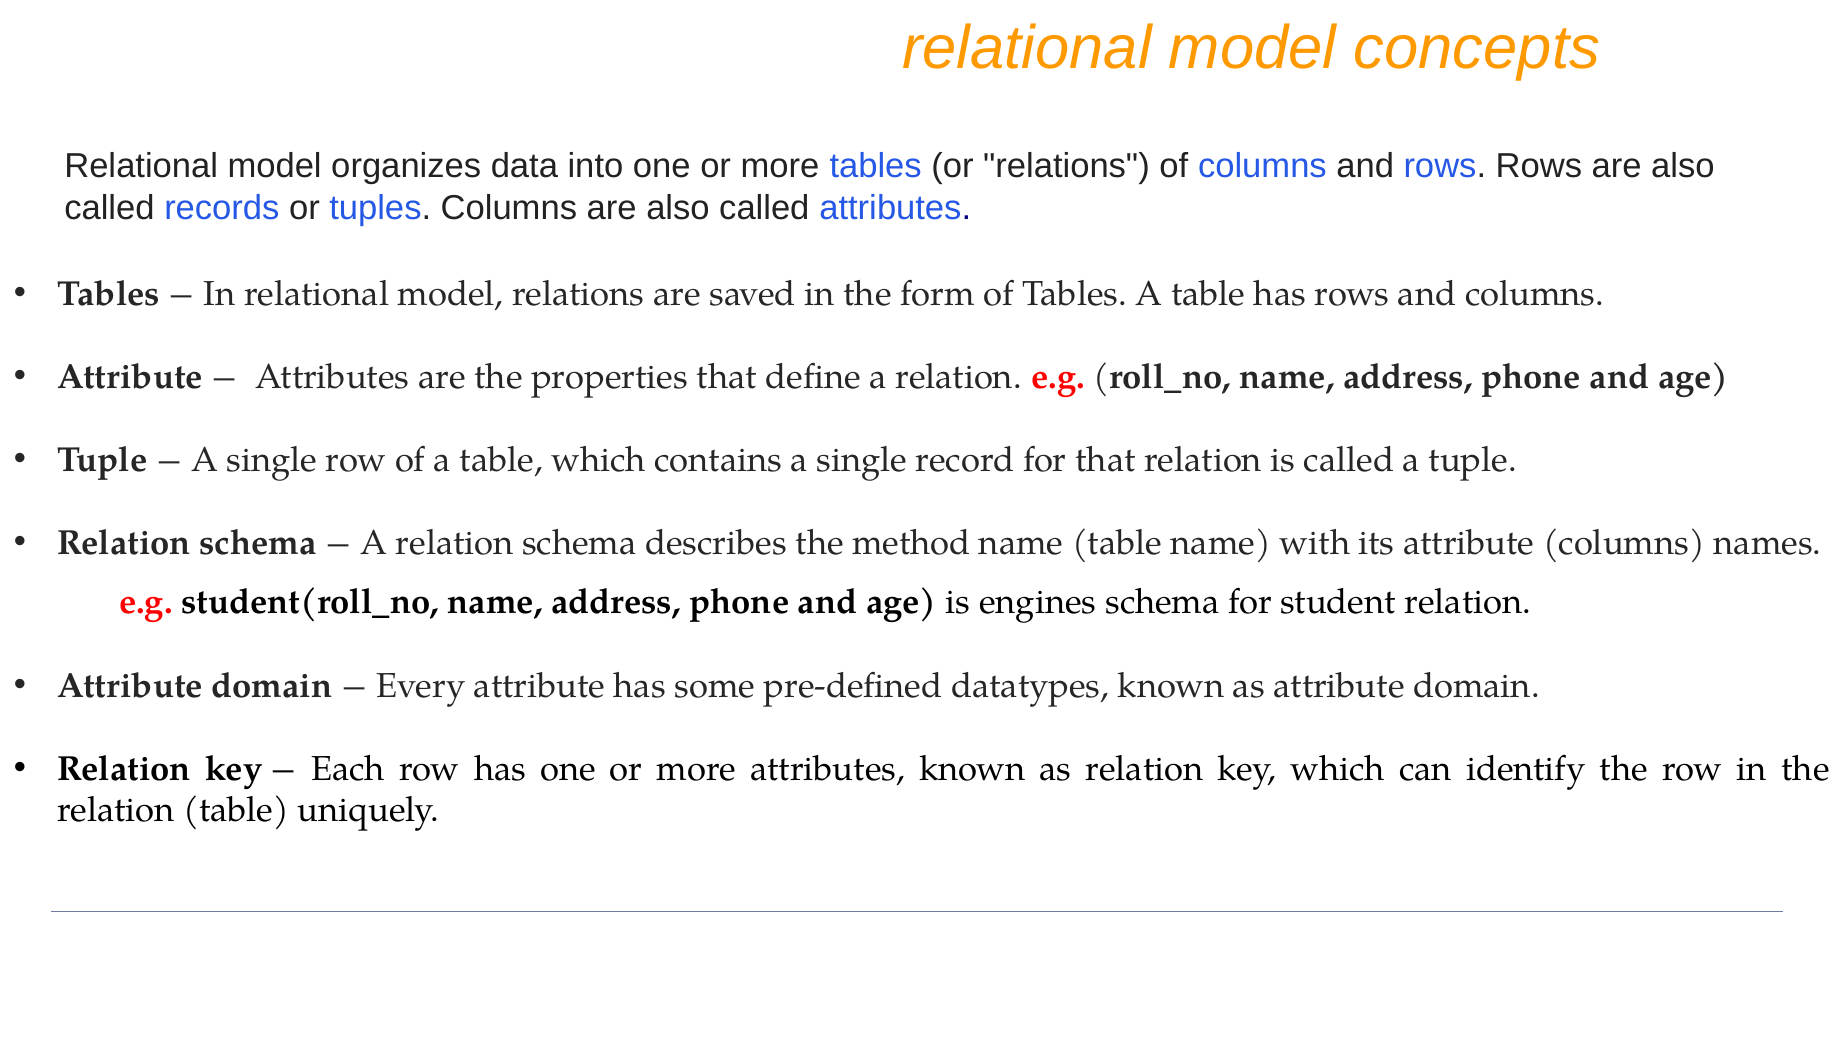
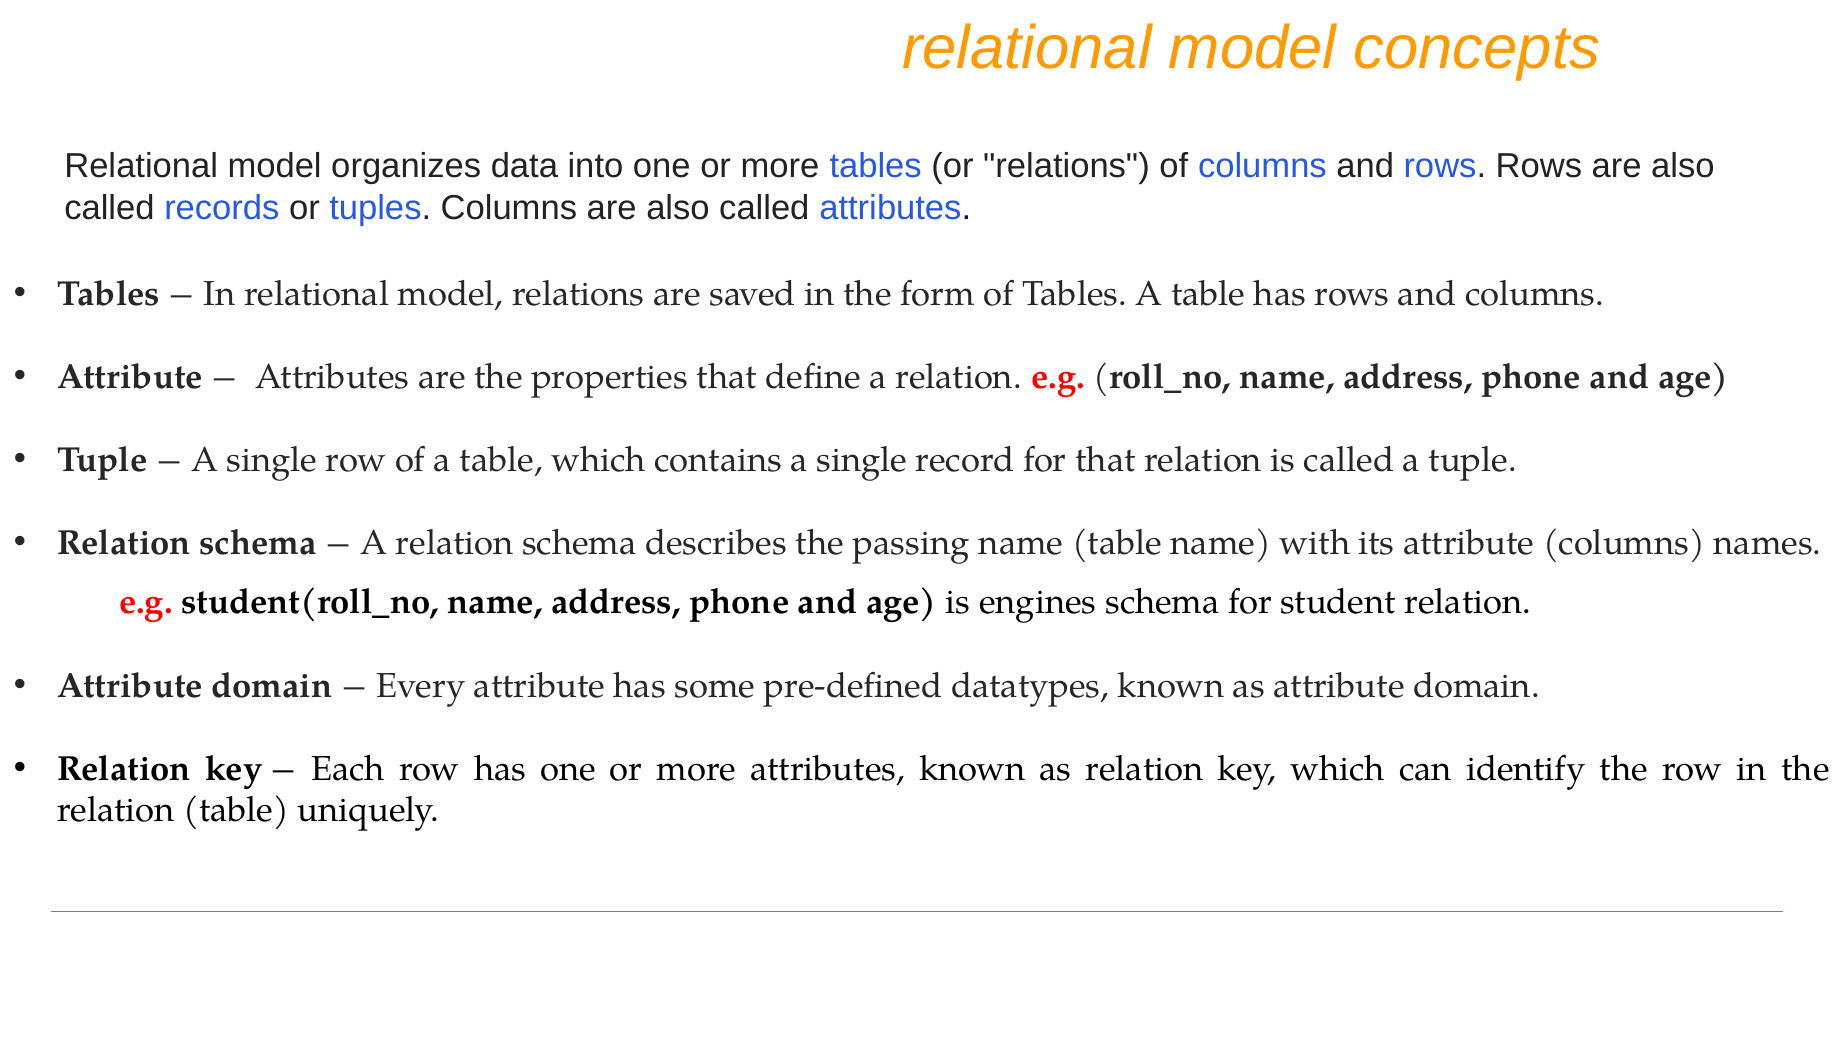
method: method -> passing
